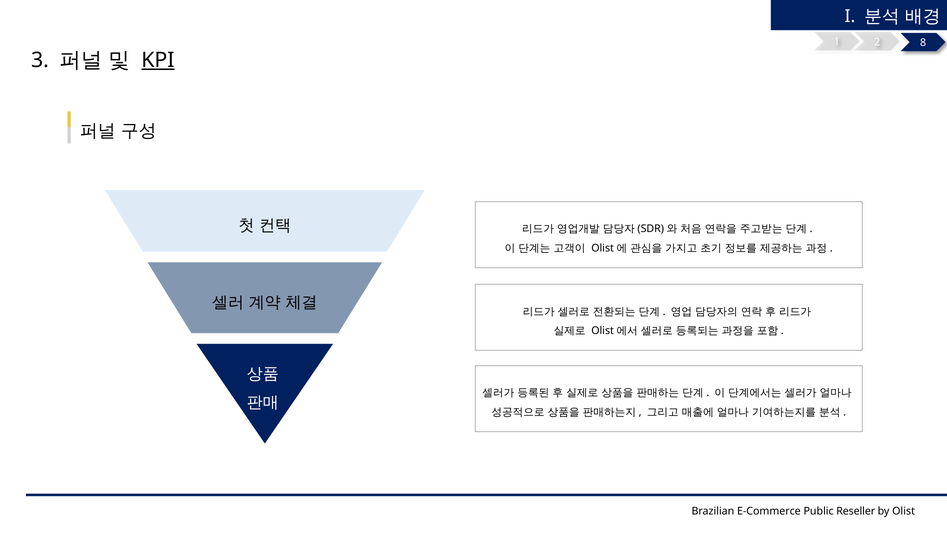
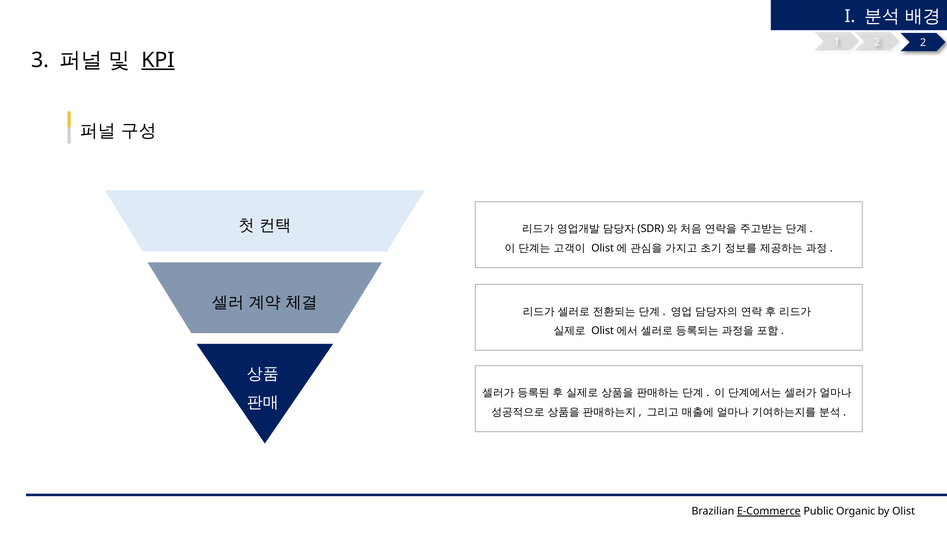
1 8: 8 -> 2
E-Commerce underline: none -> present
Reseller: Reseller -> Organic
